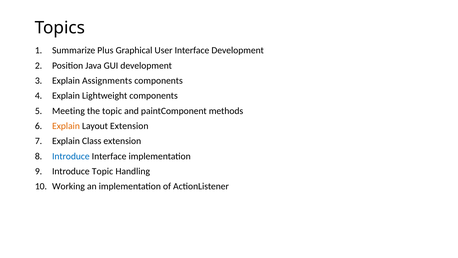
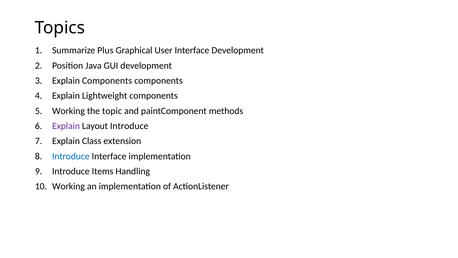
Explain Assignments: Assignments -> Components
Meeting at (68, 111): Meeting -> Working
Explain at (66, 126) colour: orange -> purple
Layout Extension: Extension -> Introduce
Introduce Topic: Topic -> Items
